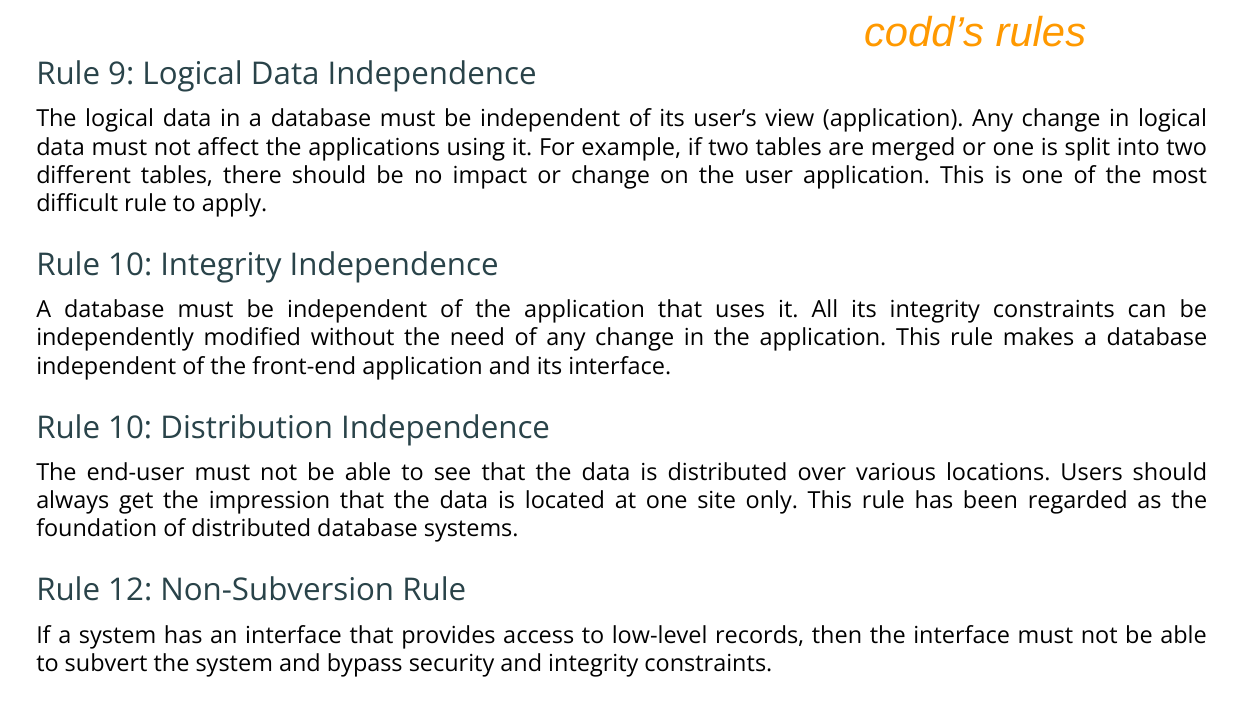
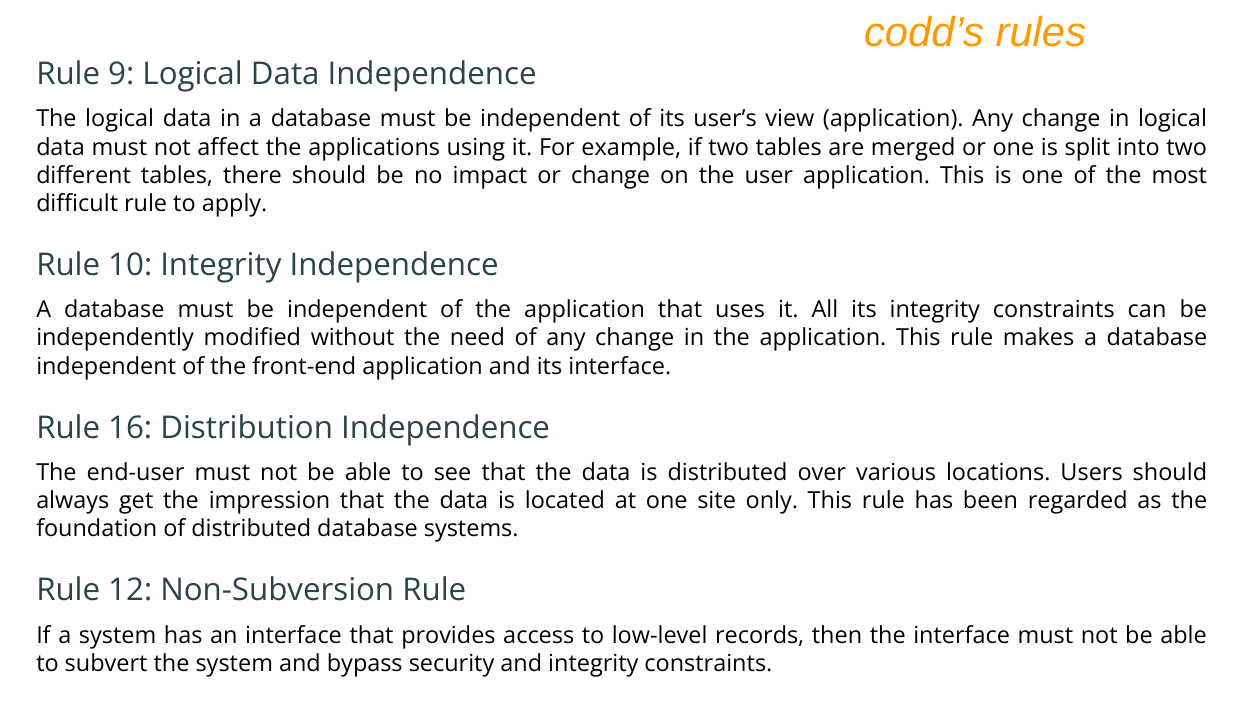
10 at (130, 428): 10 -> 16
